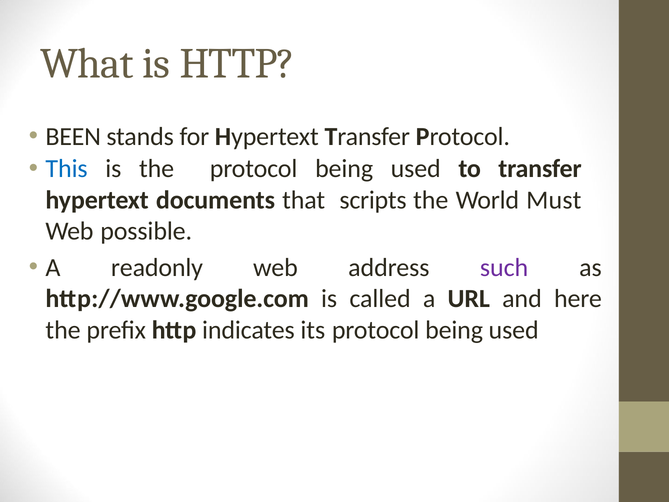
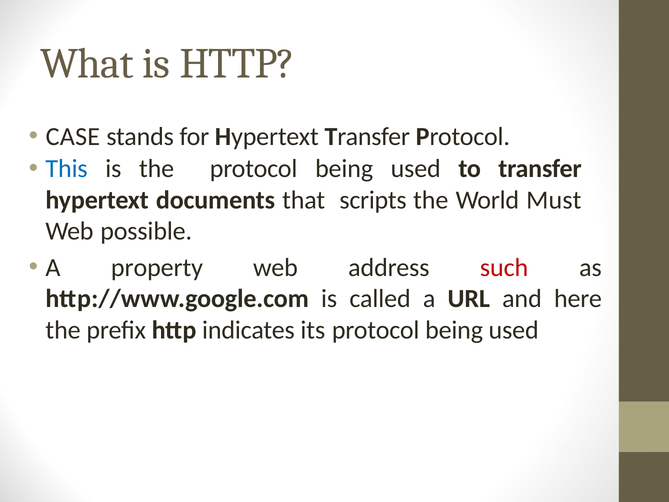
BEEN: BEEN -> CASE
readonly: readonly -> property
such colour: purple -> red
